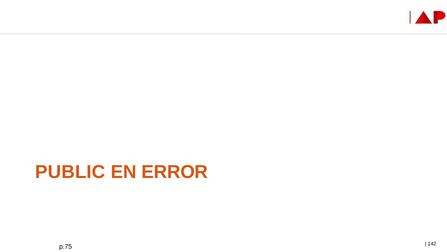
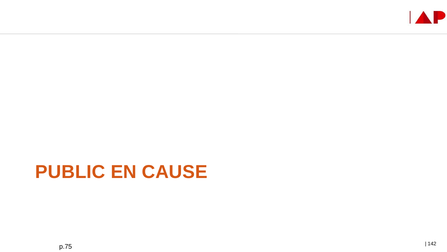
ERROR: ERROR -> CAUSE
